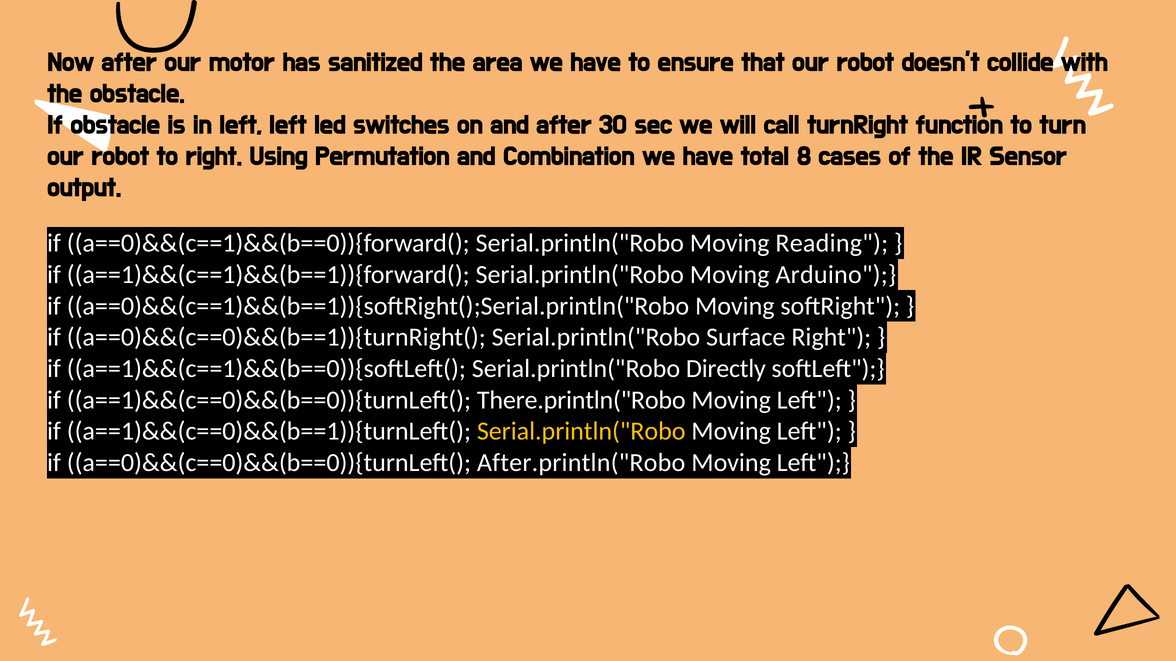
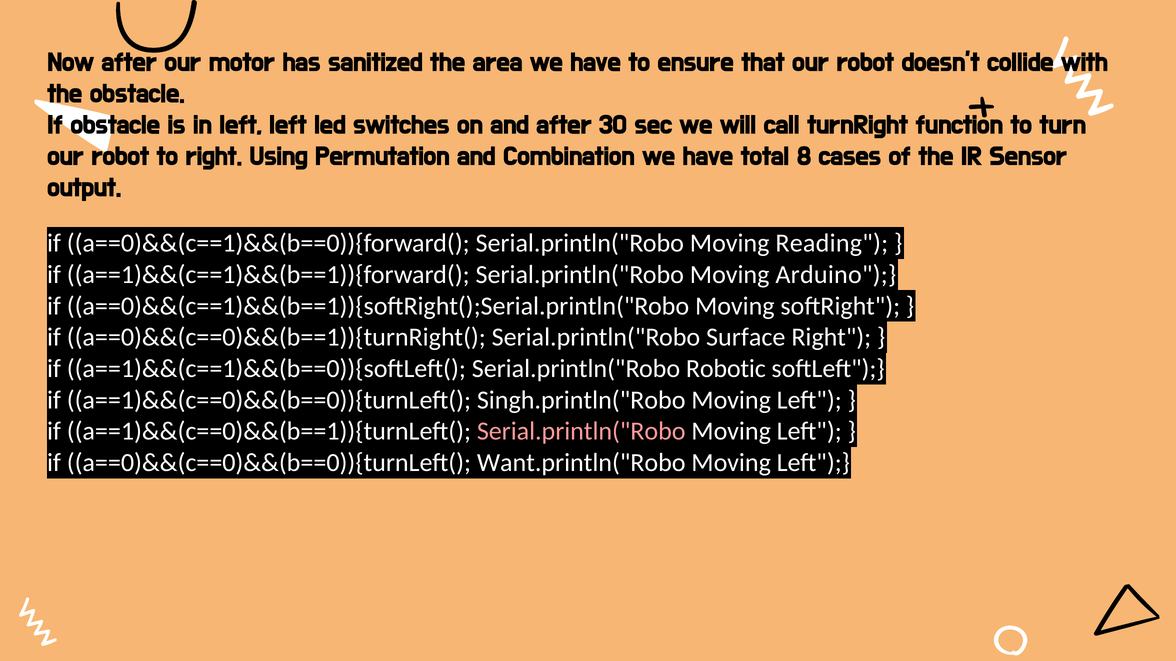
Directly: Directly -> Robotic
There.println("Robo: There.println("Robo -> Singh.println("Robo
Serial.println("Robo at (581, 432) colour: yellow -> pink
After.println("Robo: After.println("Robo -> Want.println("Robo
